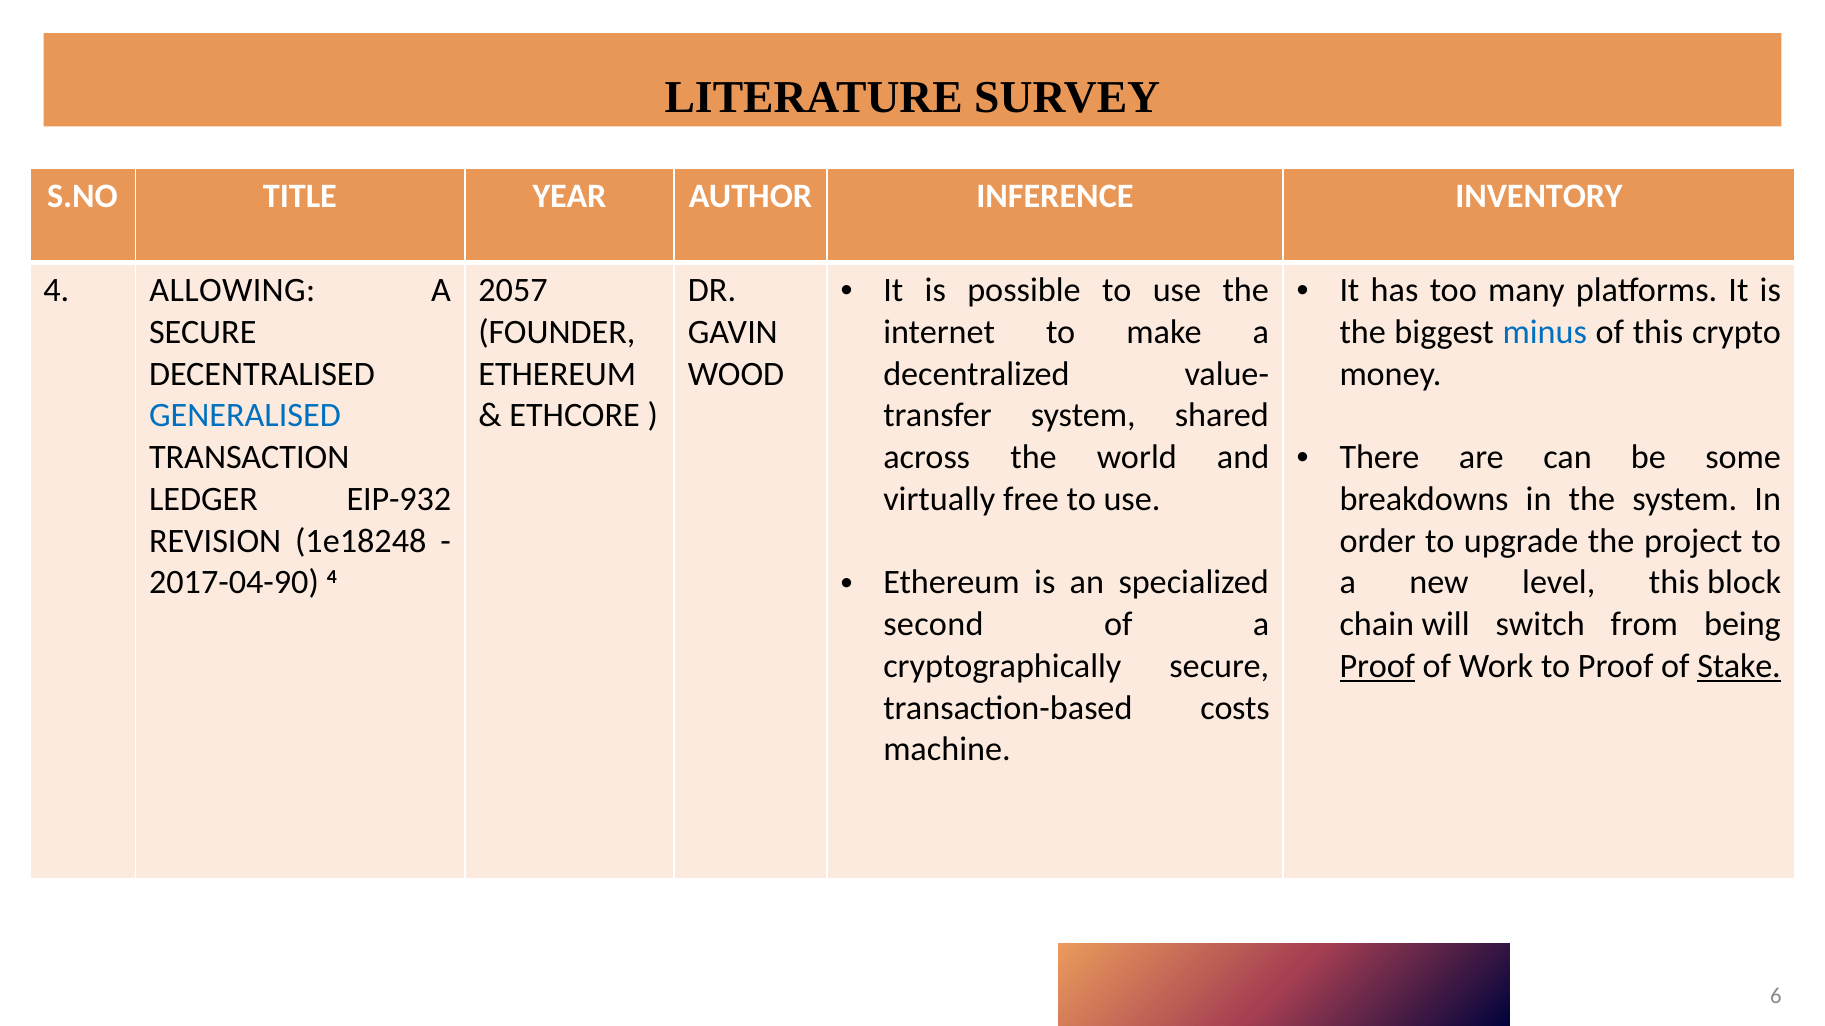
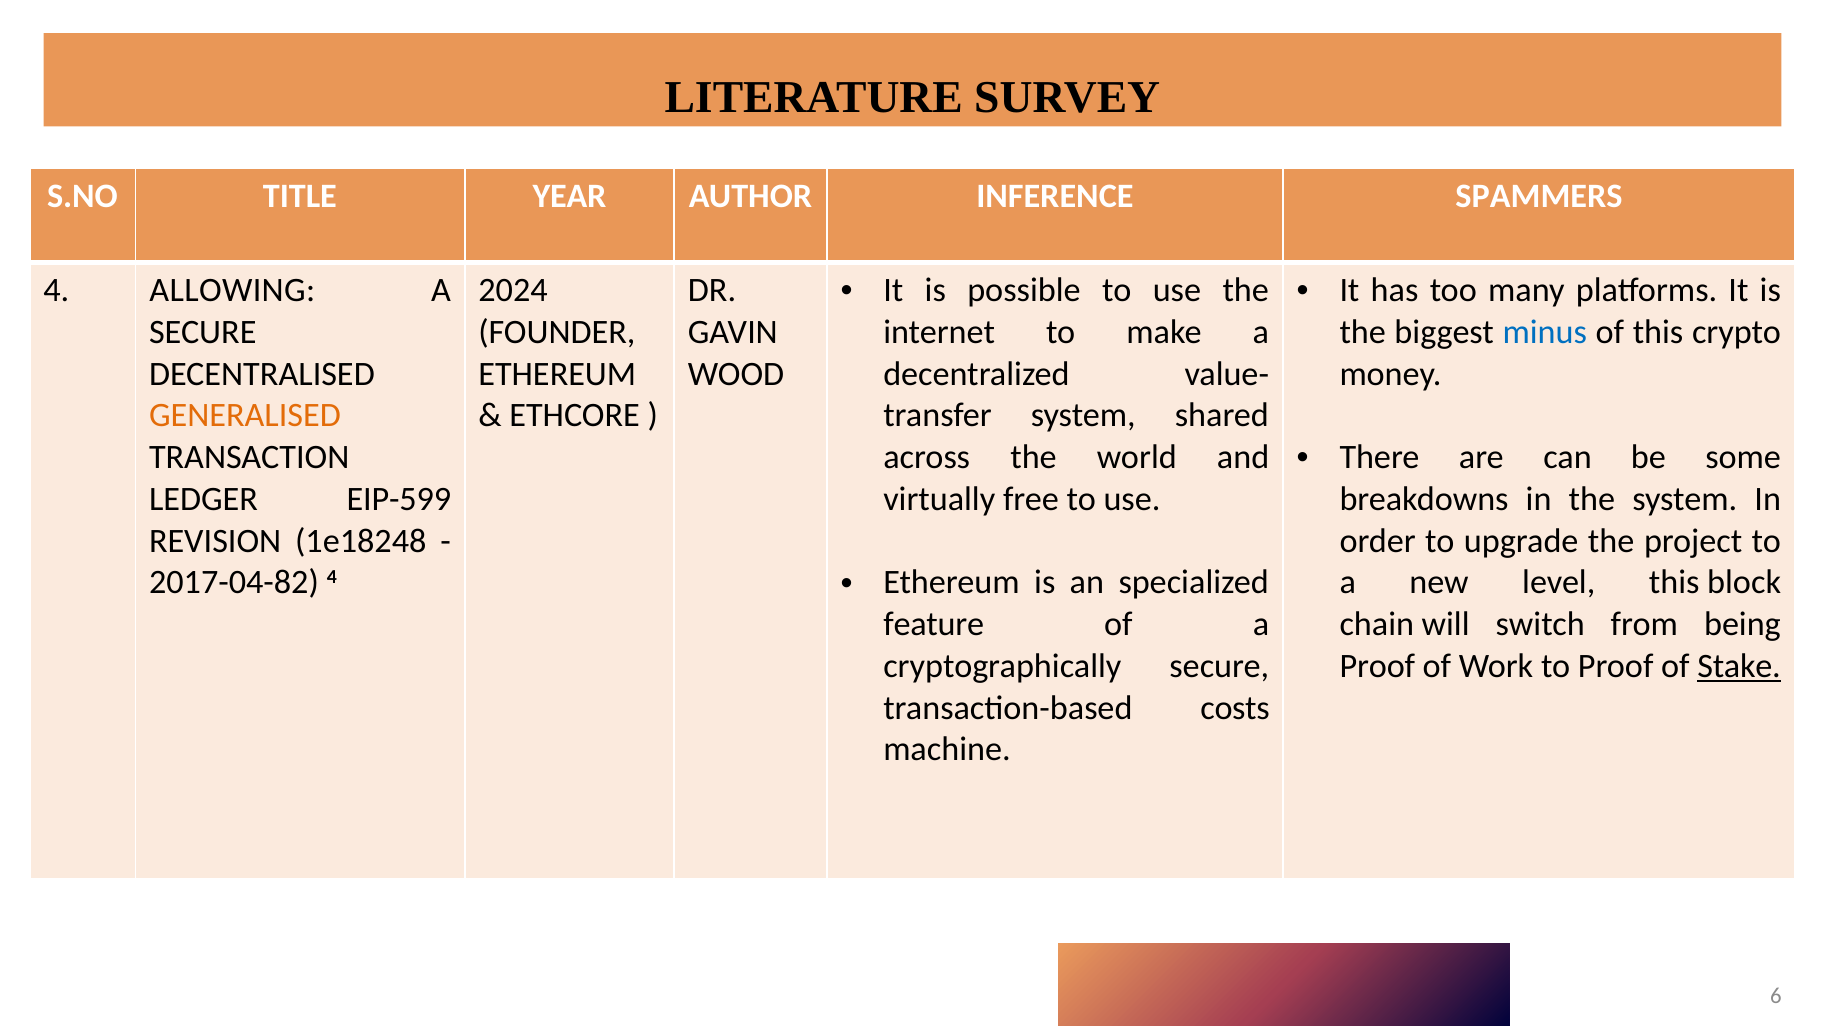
INVENTORY: INVENTORY -> SPAMMERS
2057: 2057 -> 2024
GENERALISED colour: blue -> orange
EIP-932: EIP-932 -> EIP-599
2017-04-90: 2017-04-90 -> 2017-04-82
second: second -> feature
Proof at (1377, 667) underline: present -> none
